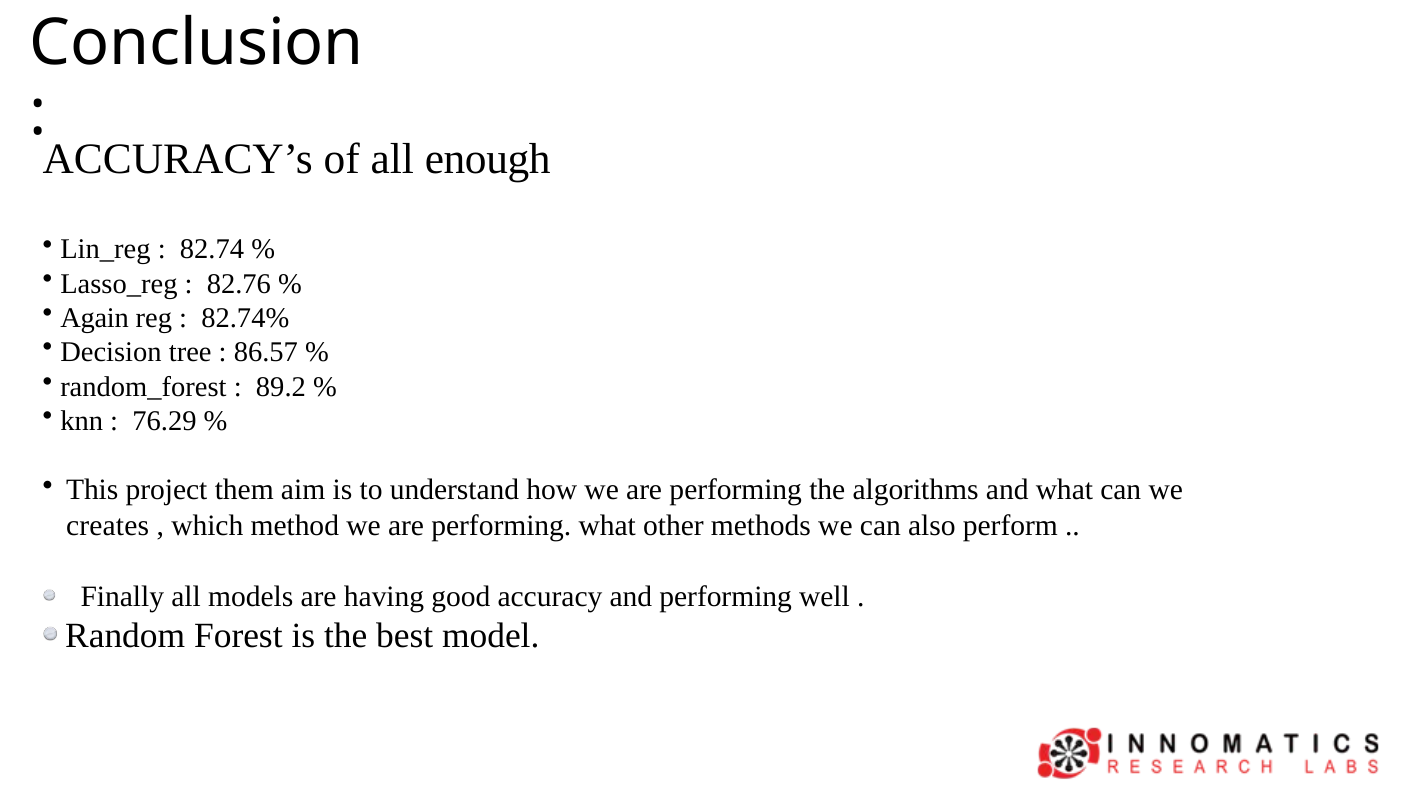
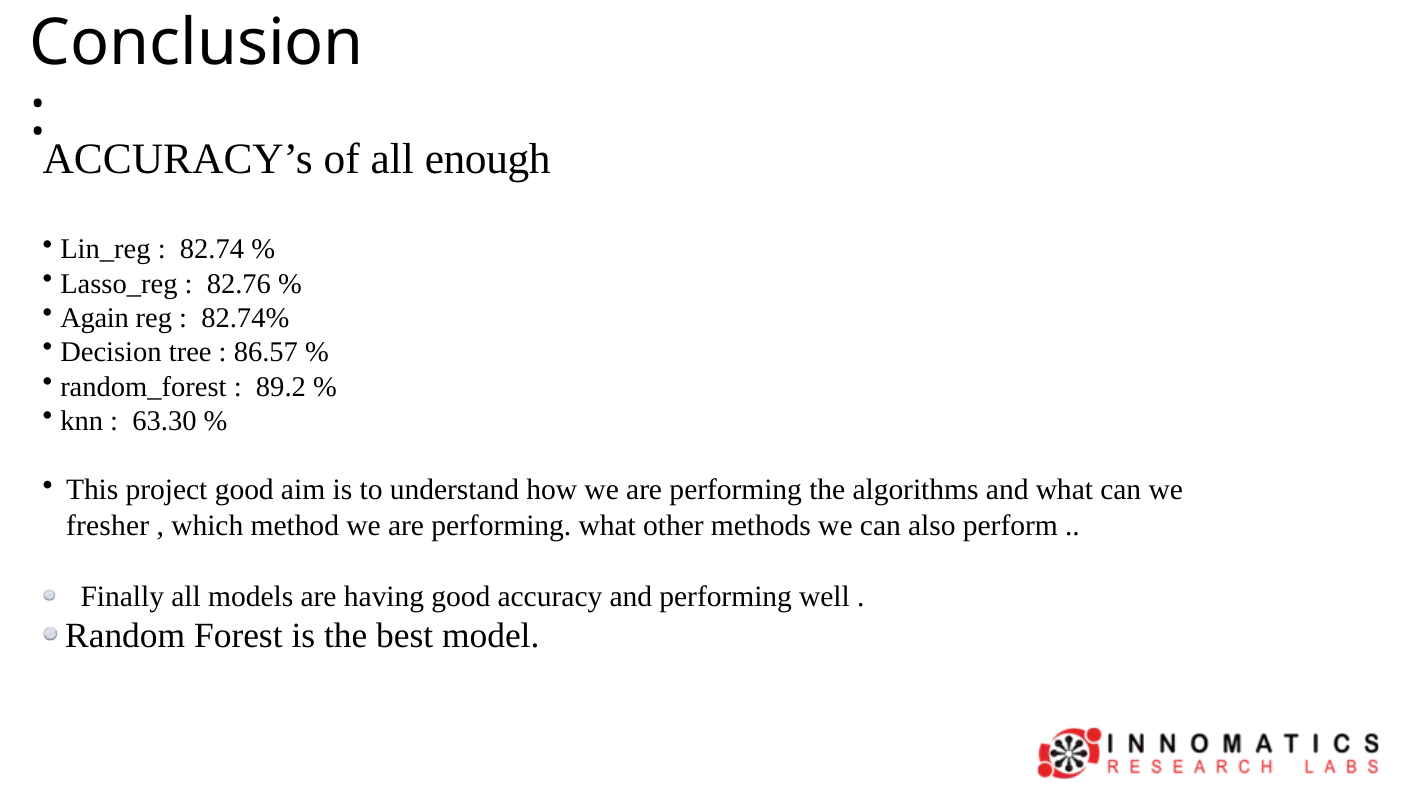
76.29: 76.29 -> 63.30
project them: them -> good
creates: creates -> fresher
